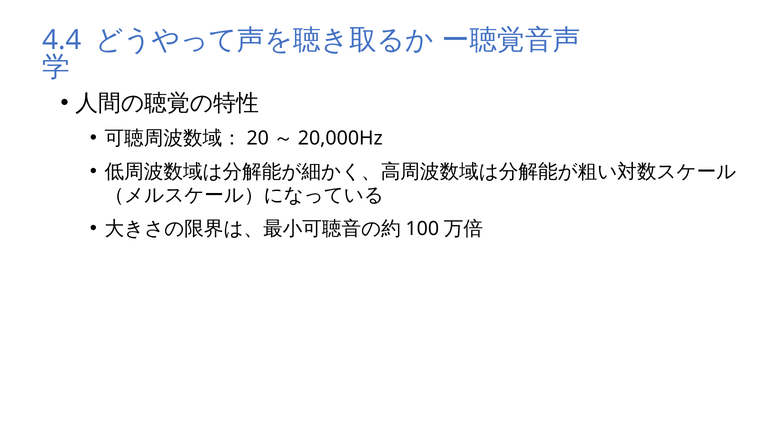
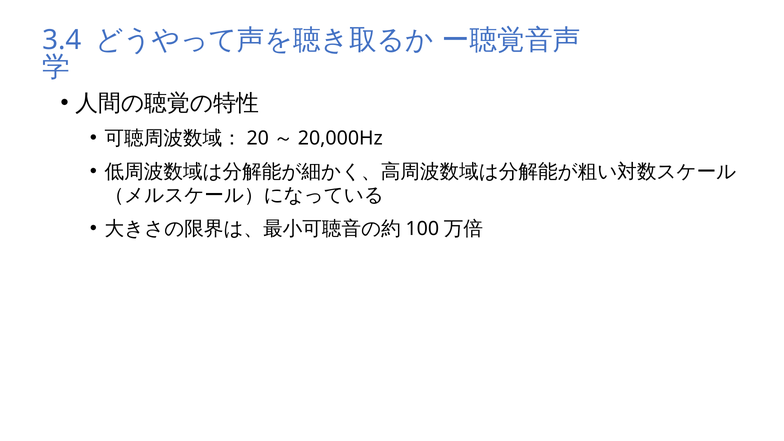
4.4: 4.4 -> 3.4
